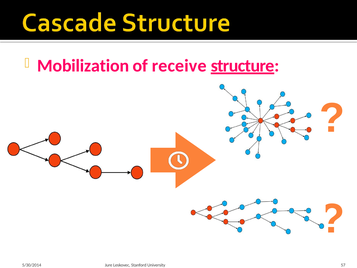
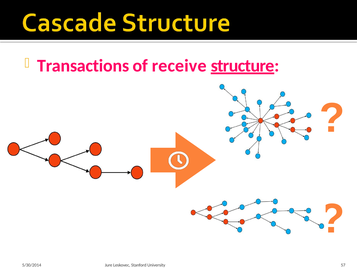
Mobilization: Mobilization -> Transactions
